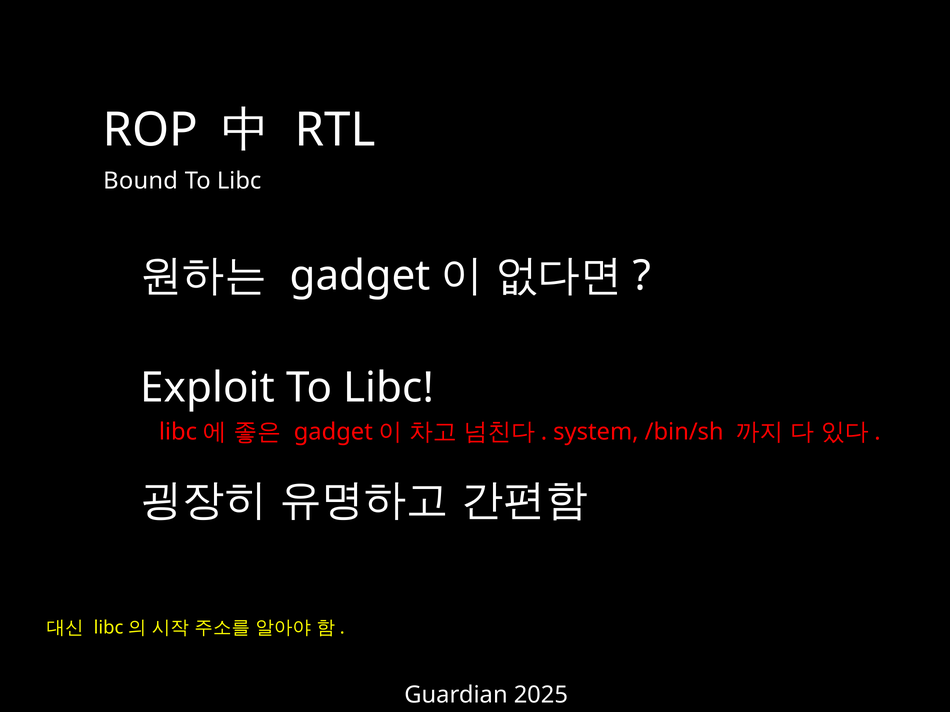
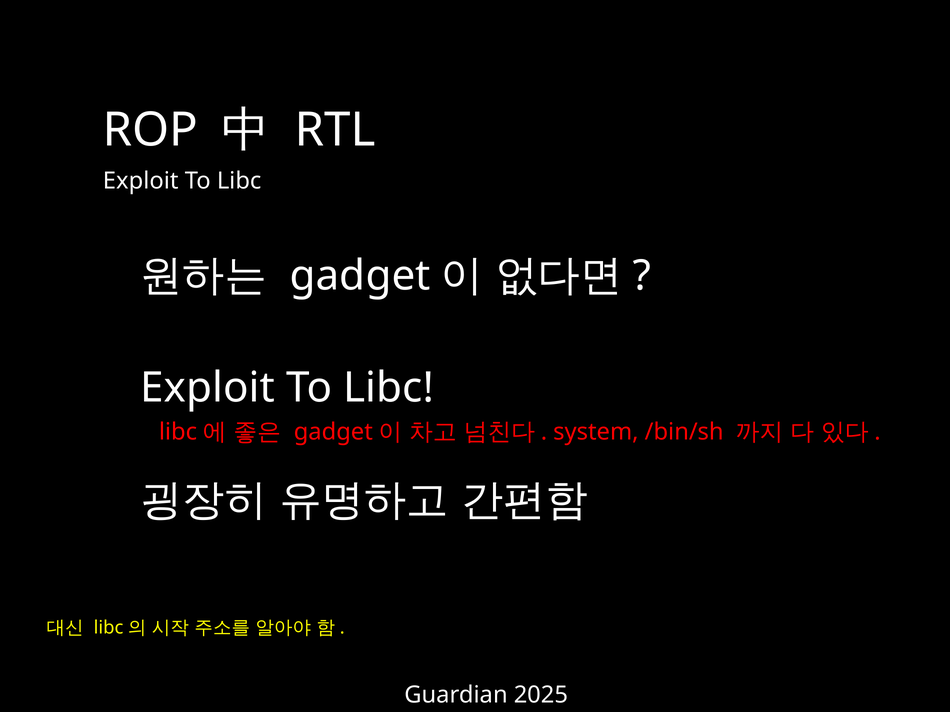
Bound at (141, 181): Bound -> Exploit
